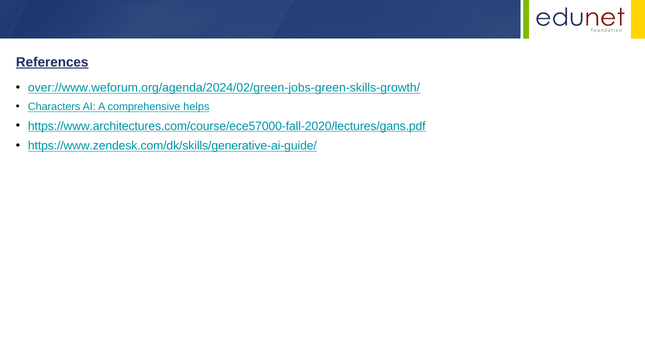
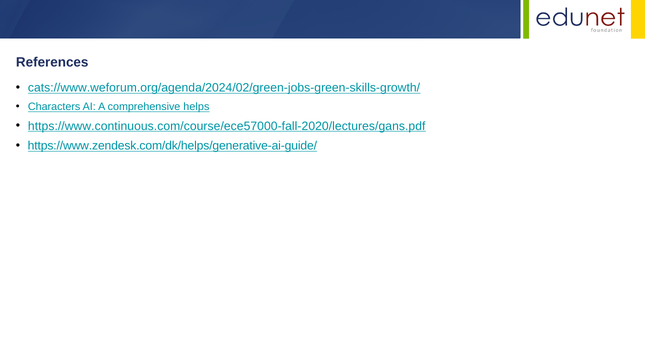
References underline: present -> none
over://www.weforum.org/agenda/2024/02/green-jobs-green-skills-growth/: over://www.weforum.org/agenda/2024/02/green-jobs-green-skills-growth/ -> cats://www.weforum.org/agenda/2024/02/green-jobs-green-skills-growth/
https://www.architectures.com/course/ece57000-fall-2020/lectures/gans.pdf: https://www.architectures.com/course/ece57000-fall-2020/lectures/gans.pdf -> https://www.continuous.com/course/ece57000-fall-2020/lectures/gans.pdf
https://www.zendesk.com/dk/skills/generative-ai-guide/: https://www.zendesk.com/dk/skills/generative-ai-guide/ -> https://www.zendesk.com/dk/helps/generative-ai-guide/
